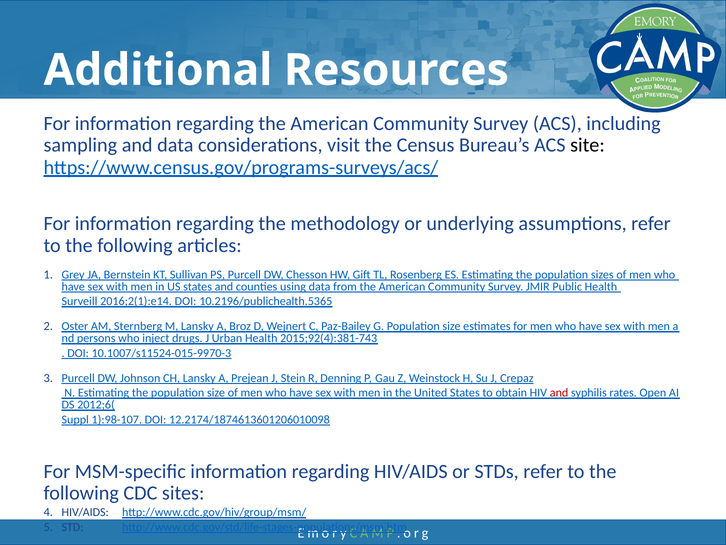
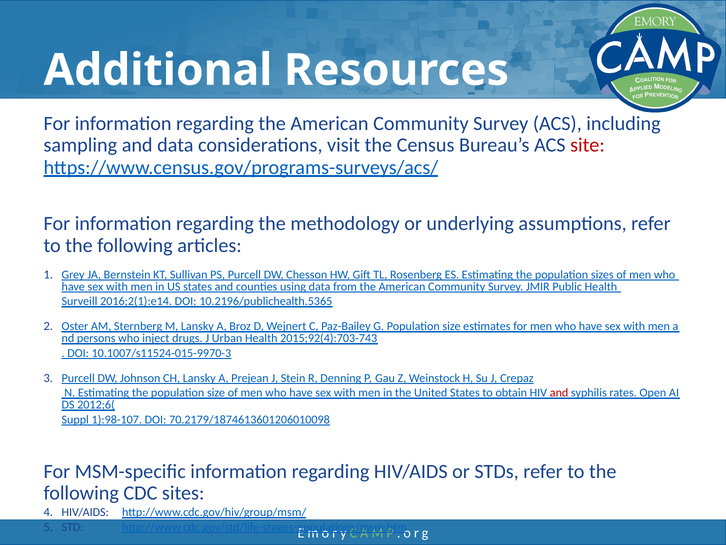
site colour: black -> red
2015;92(4):381-743: 2015;92(4):381-743 -> 2015;92(4):703-743
12.2174/1874613601206010098: 12.2174/1874613601206010098 -> 70.2179/1874613601206010098
